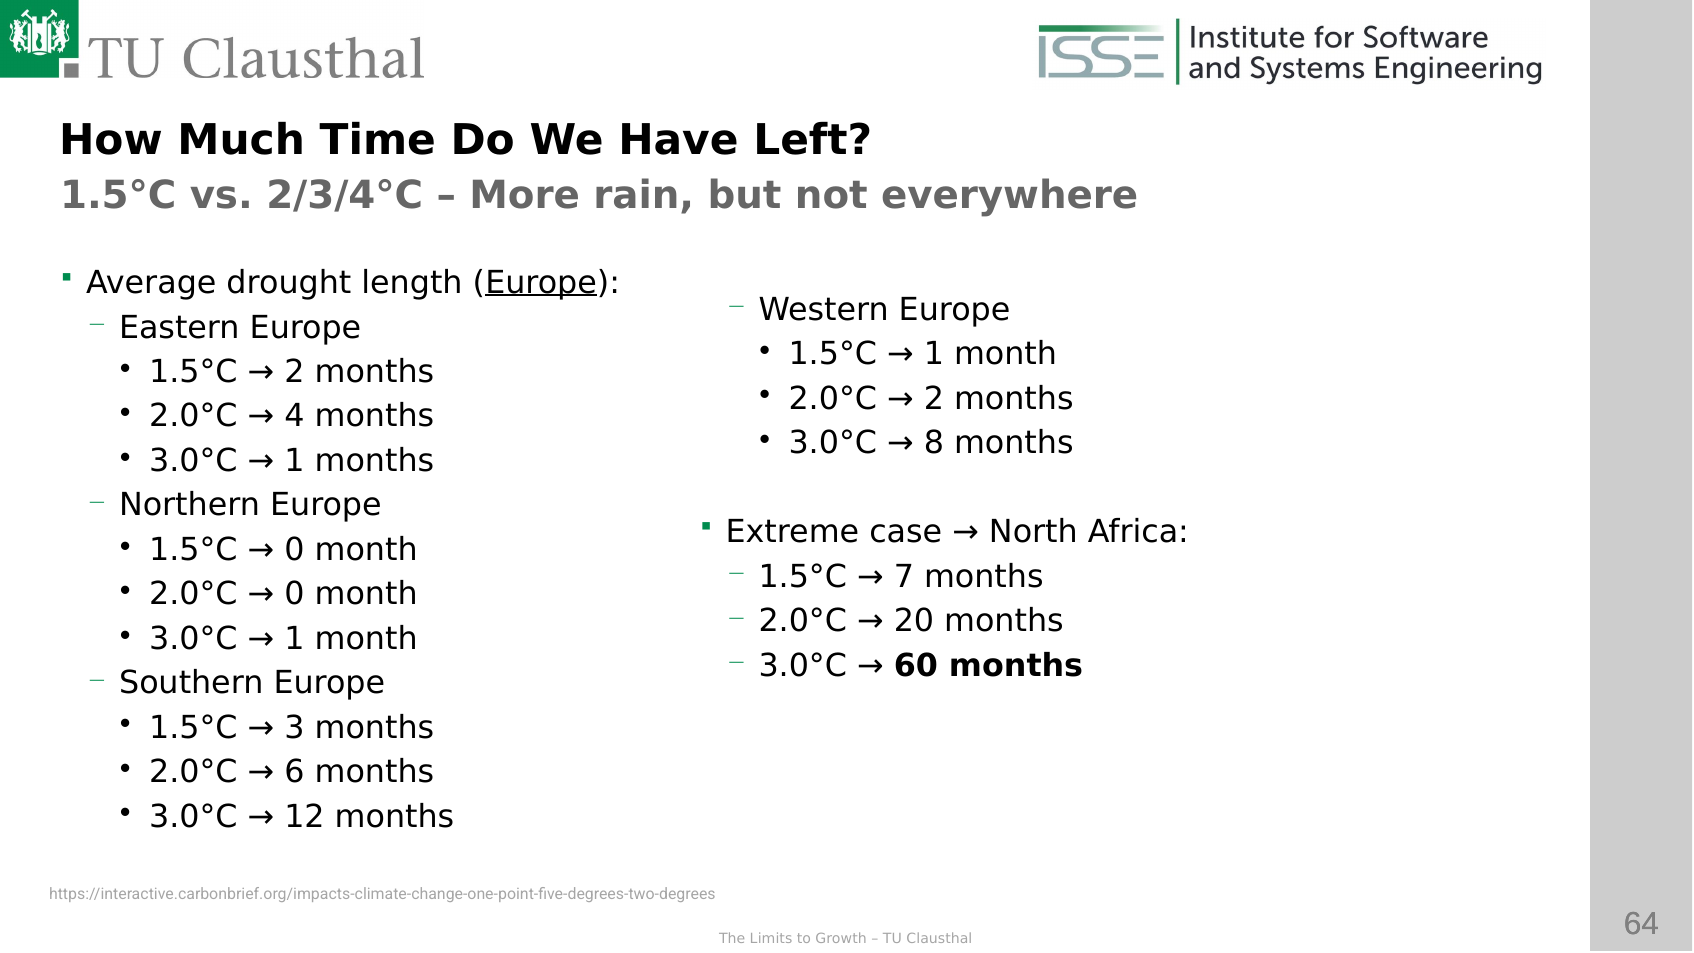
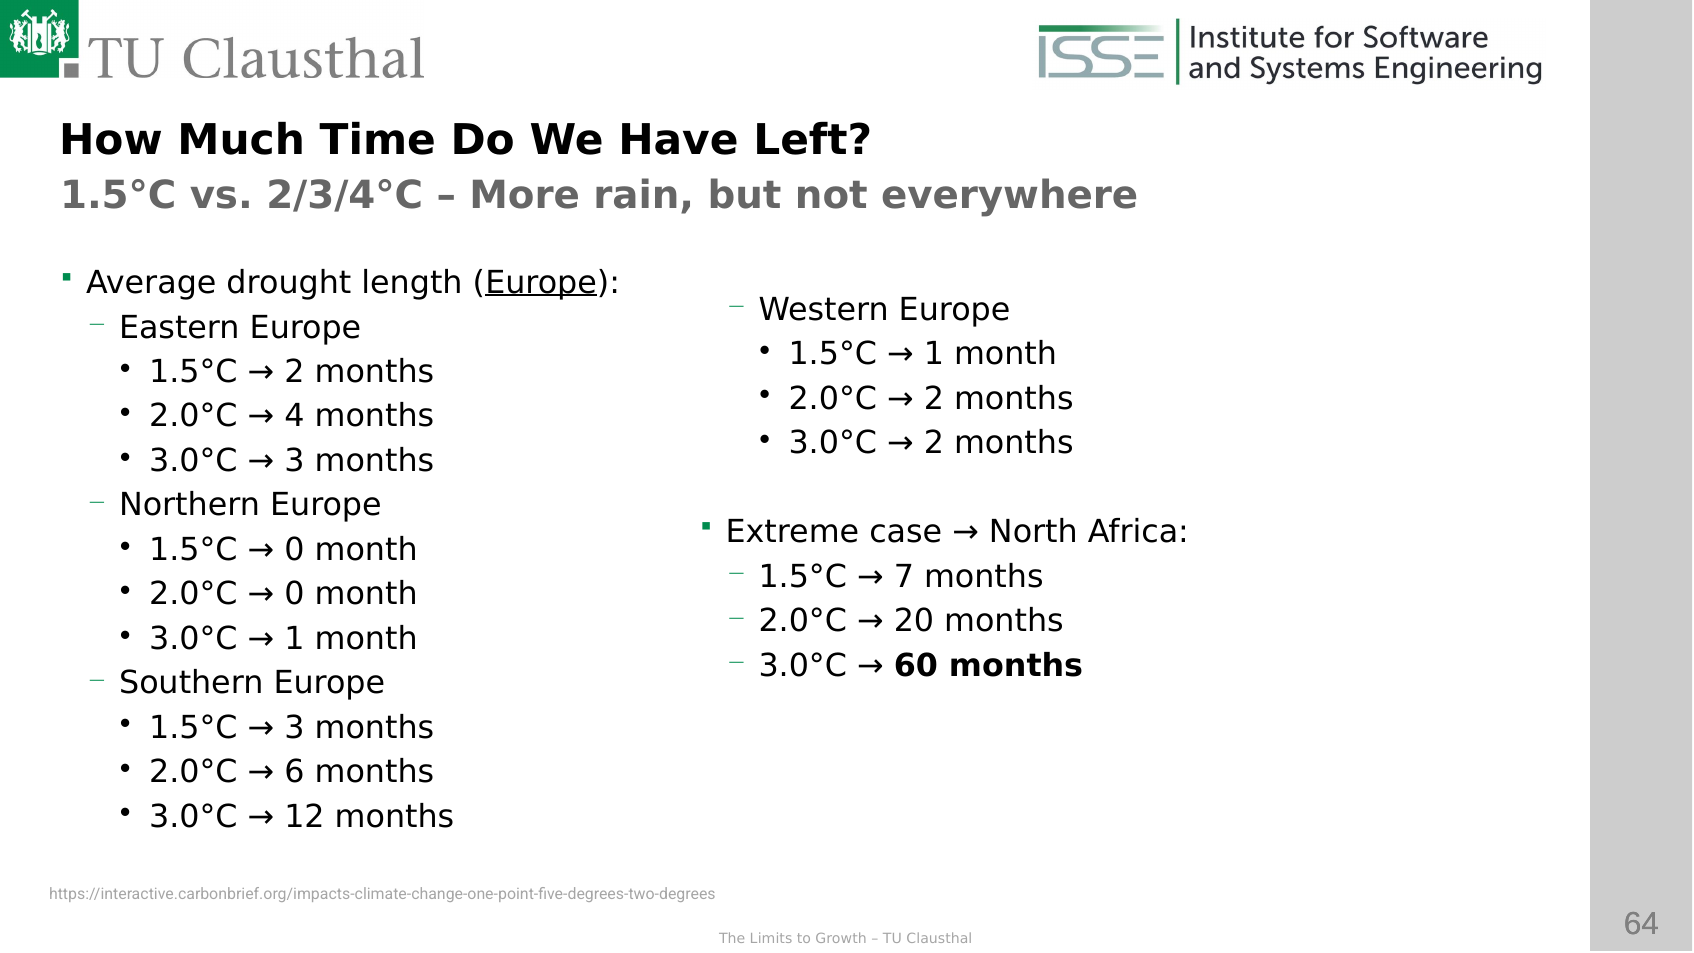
8 at (934, 443): 8 -> 2
1 at (294, 461): 1 -> 3
